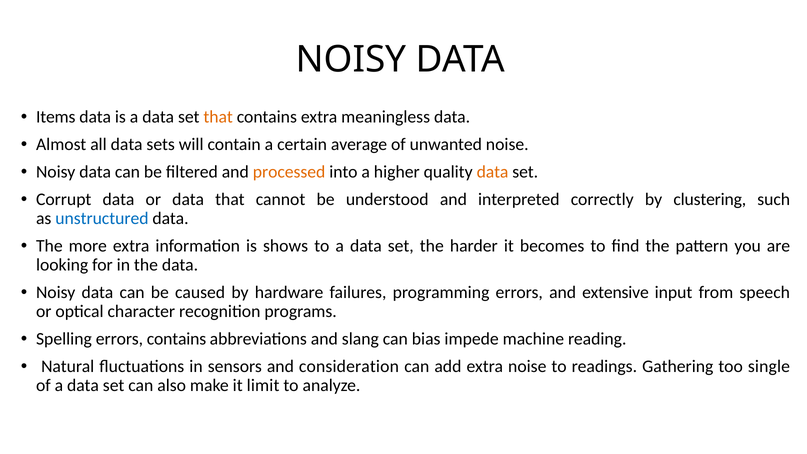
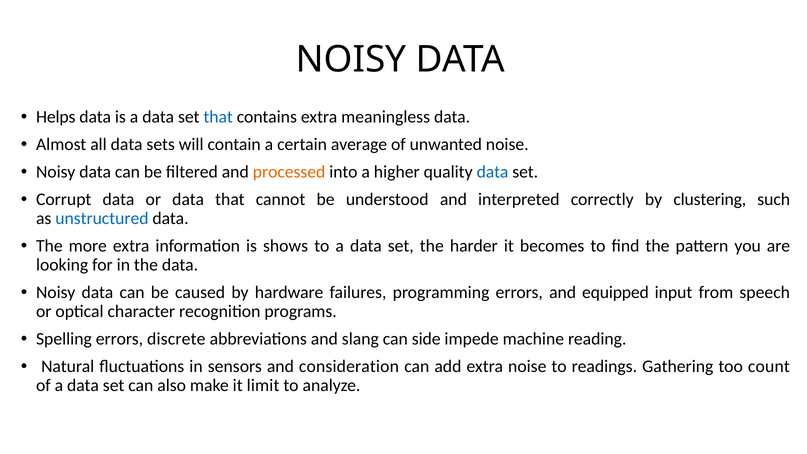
Items: Items -> Helps
that at (218, 117) colour: orange -> blue
data at (493, 172) colour: orange -> blue
extensive: extensive -> equipped
errors contains: contains -> discrete
bias: bias -> side
single: single -> count
